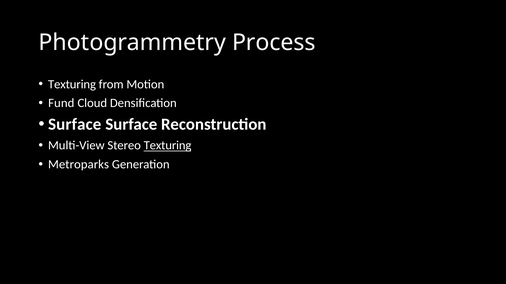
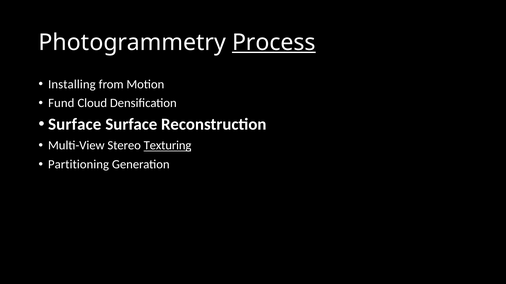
Process underline: none -> present
Texturing at (72, 84): Texturing -> Installing
Metroparks: Metroparks -> Partitioning
